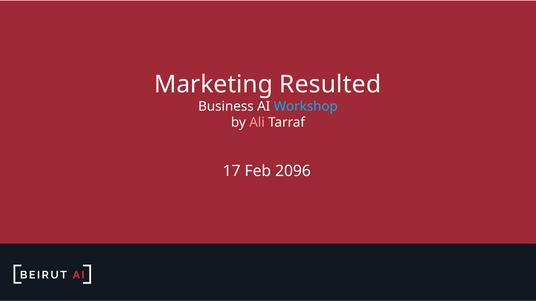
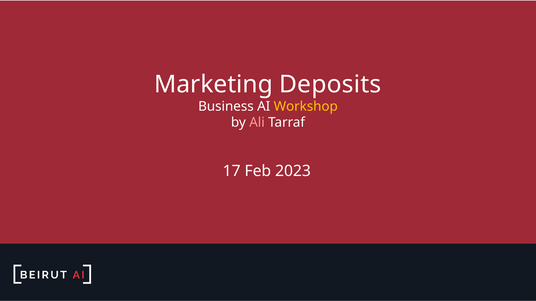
Resulted: Resulted -> Deposits
Workshop colour: light blue -> yellow
2096: 2096 -> 2023
